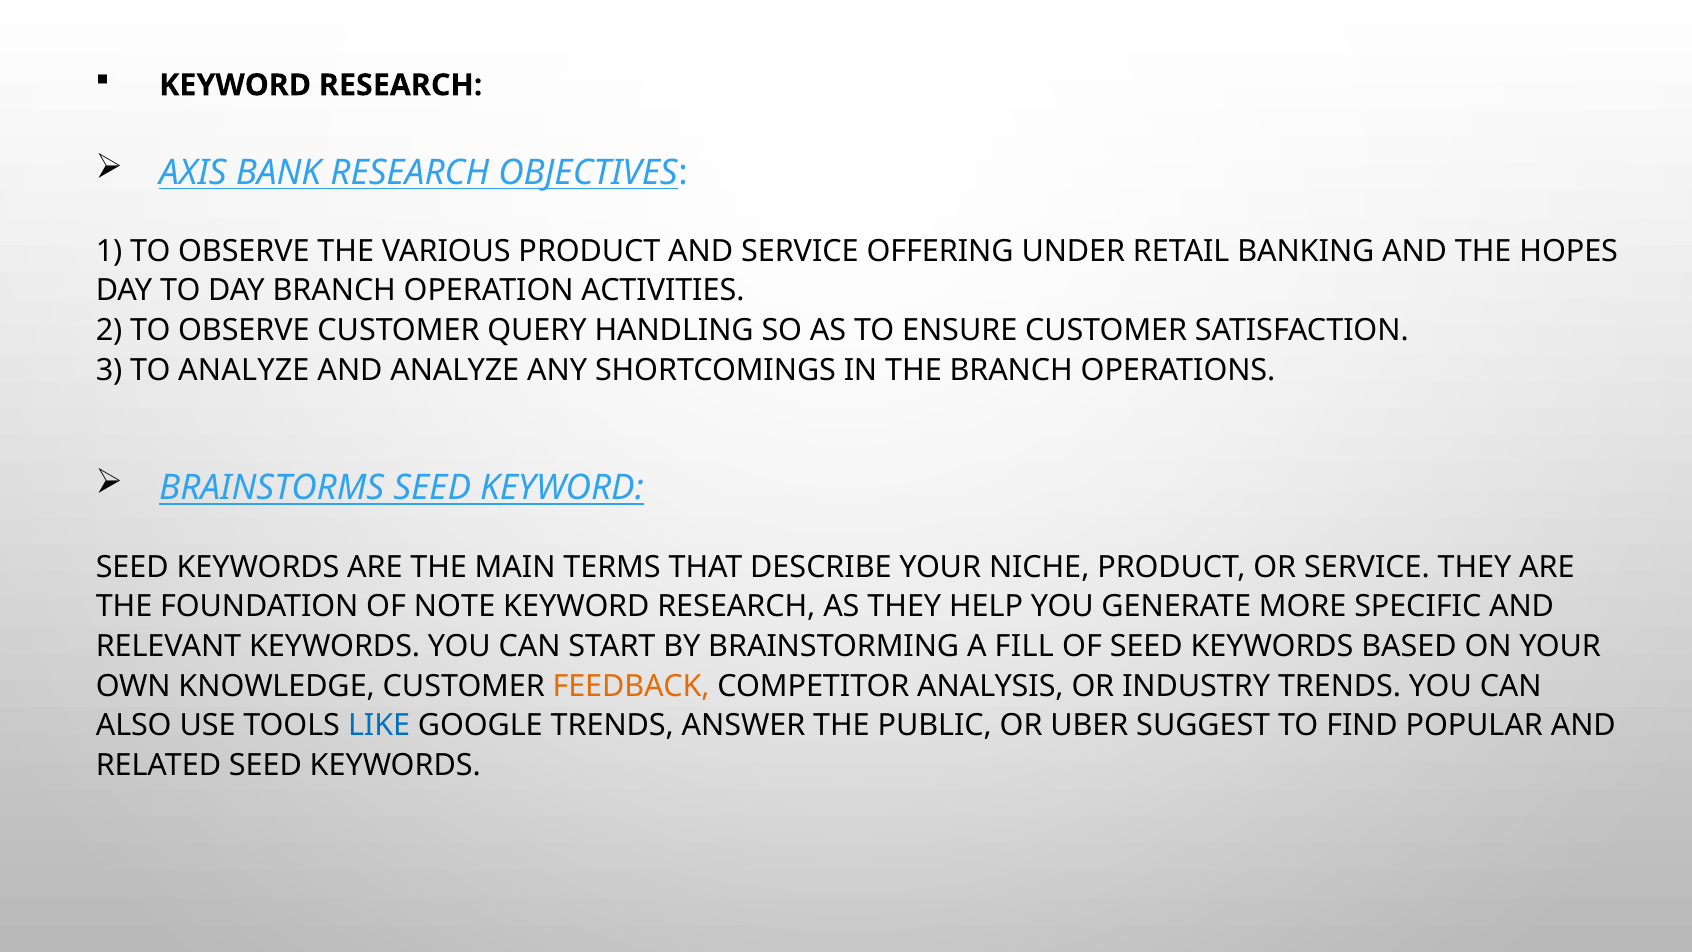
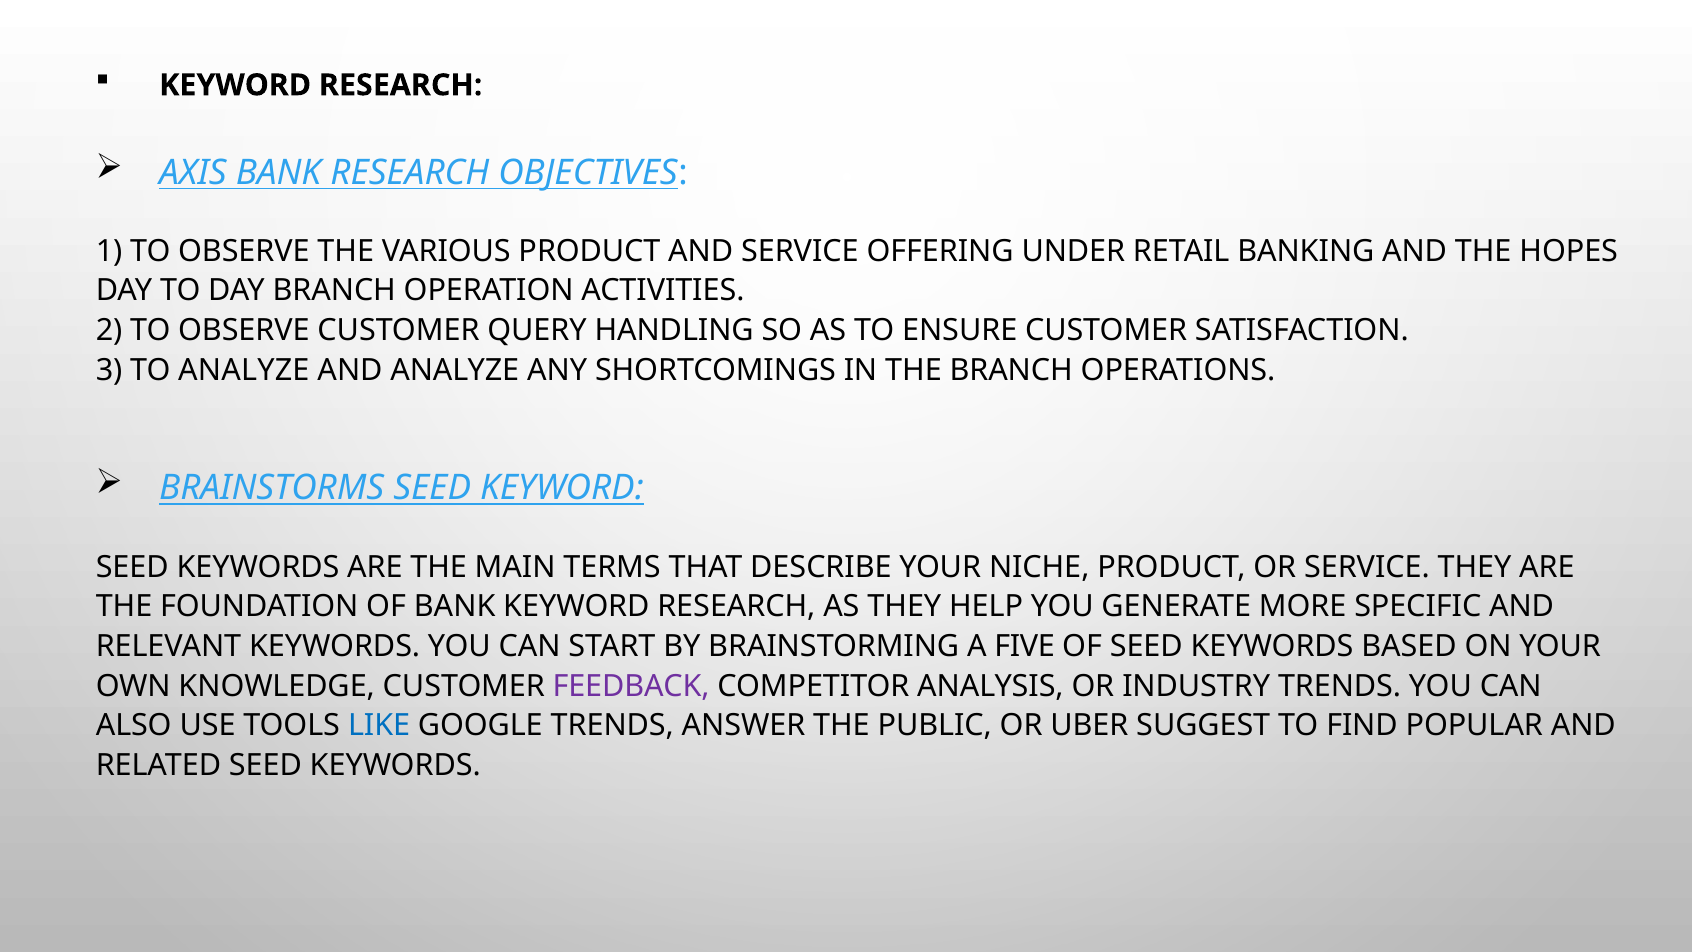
OF NOTE: NOTE -> BANK
FILL: FILL -> FIVE
FEEDBACK colour: orange -> purple
